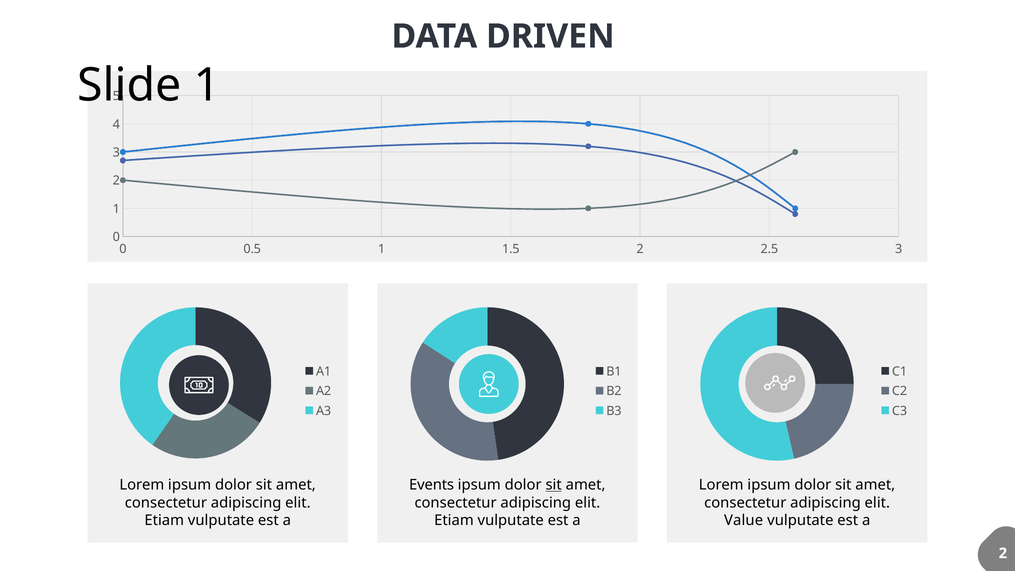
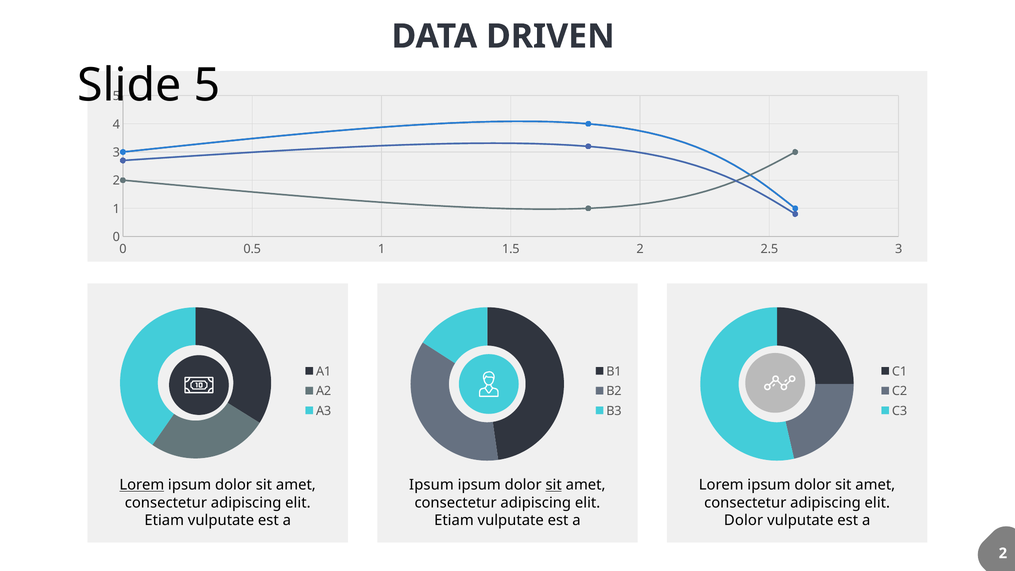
1 at (207, 85): 1 -> 5
Lorem at (142, 485) underline: none -> present
Events at (432, 485): Events -> Ipsum
Value at (744, 520): Value -> Dolor
